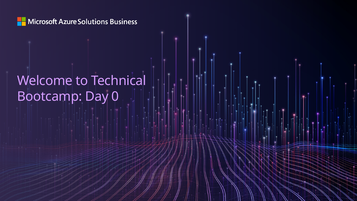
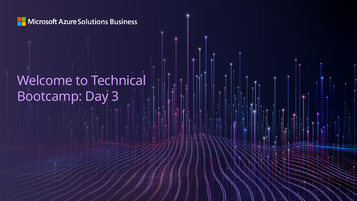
0: 0 -> 3
